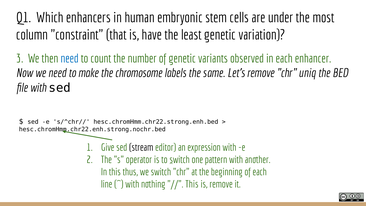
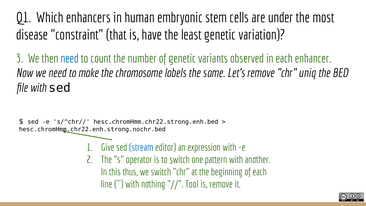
column: column -> disease
stream colour: black -> blue
This at (192, 184): This -> Tool
